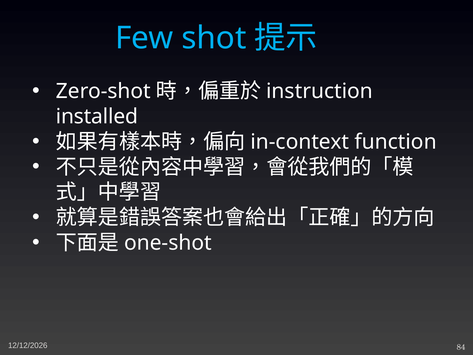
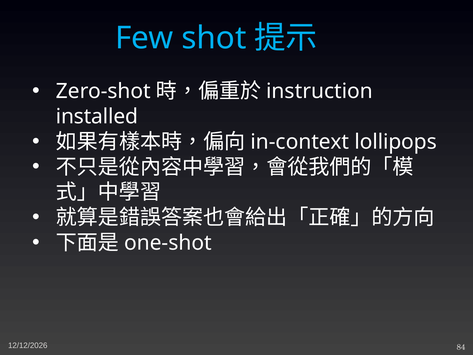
function: function -> lollipops
